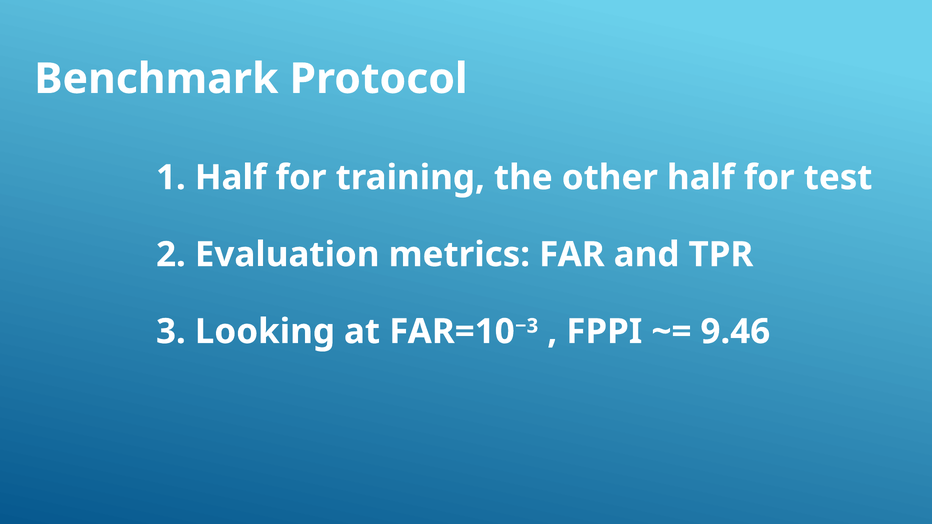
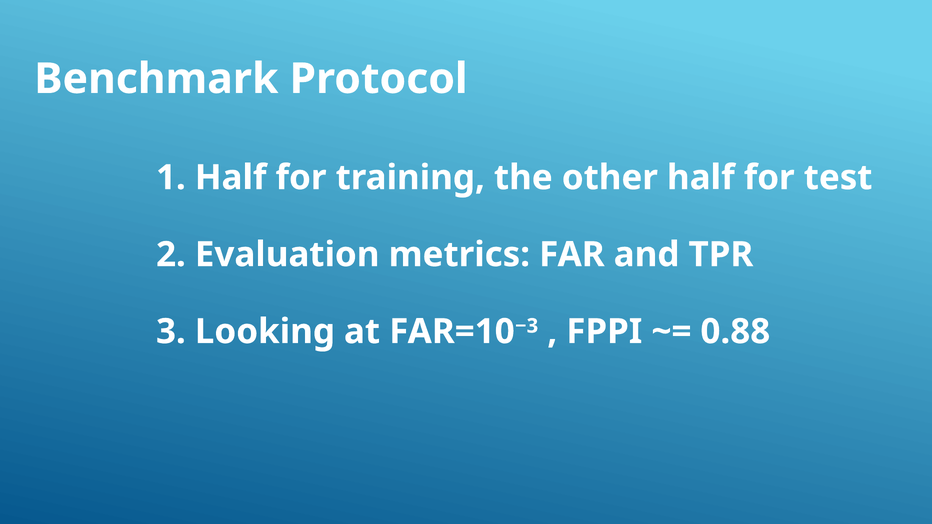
9.46: 9.46 -> 0.88
